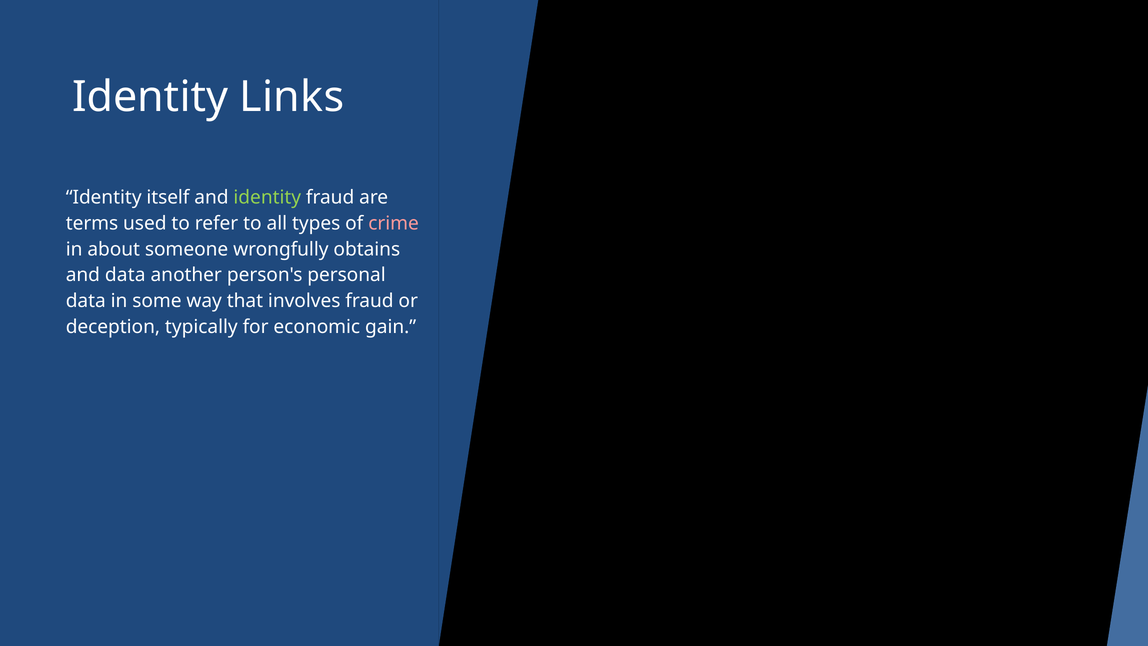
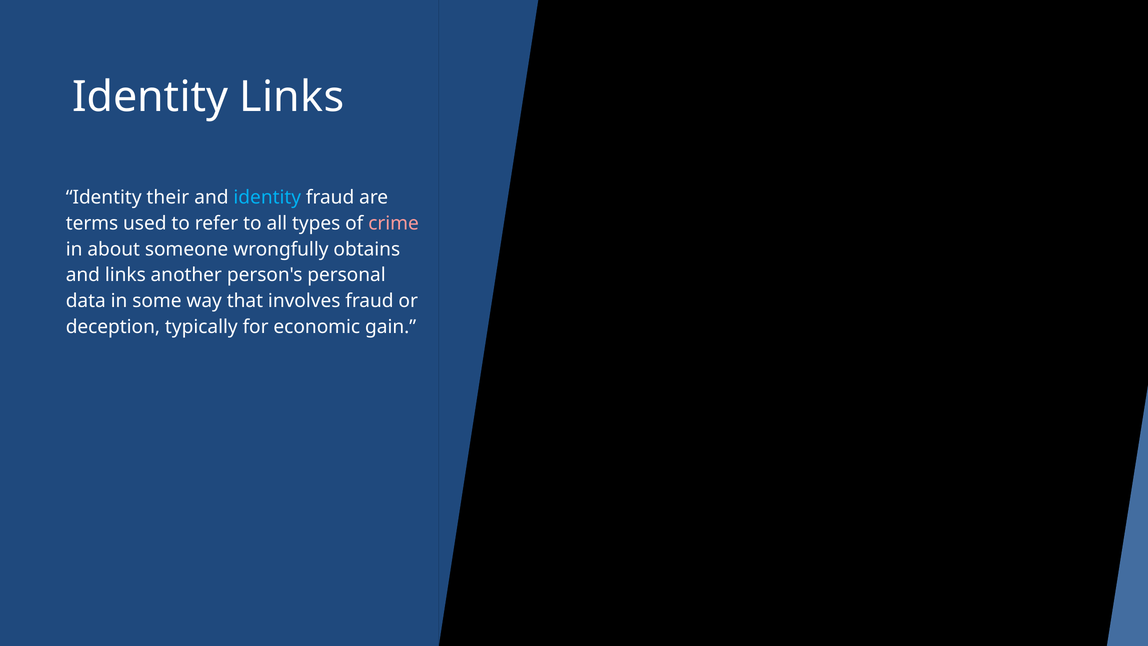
itself: itself -> their
identity at (267, 197) colour: light green -> light blue
and data: data -> links
